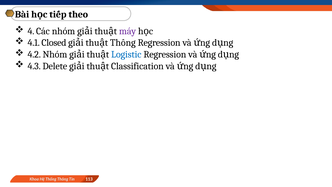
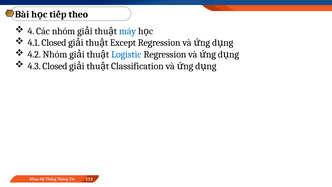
máy colour: purple -> blue
Thông at (123, 43): Thông -> Except
4.3 Delete: Delete -> Closed
